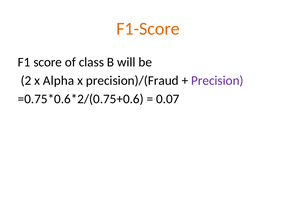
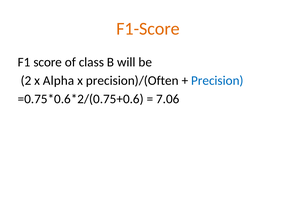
precision)/(Fraud: precision)/(Fraud -> precision)/(Often
Precision colour: purple -> blue
0.07: 0.07 -> 7.06
